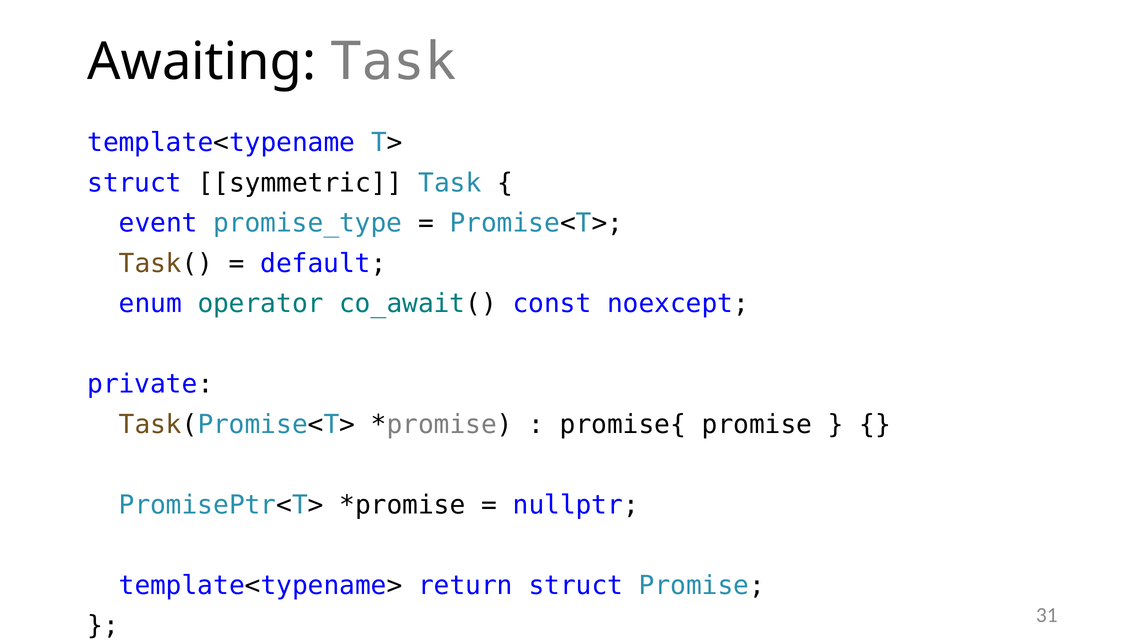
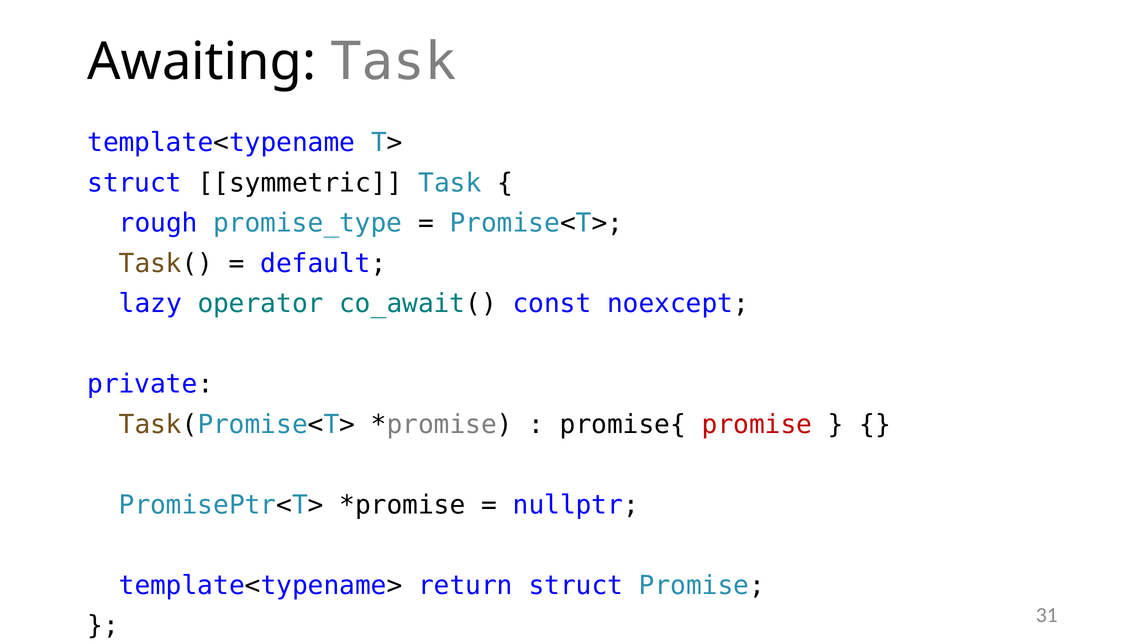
event: event -> rough
enum: enum -> lazy
promise at (757, 425) colour: black -> red
